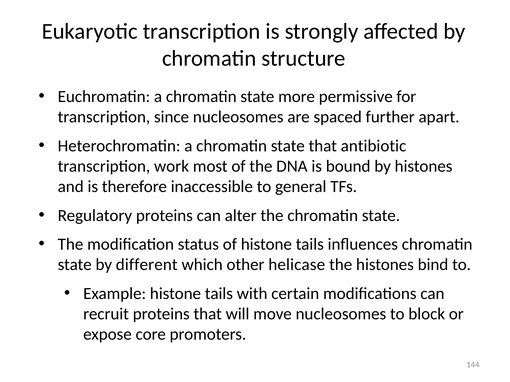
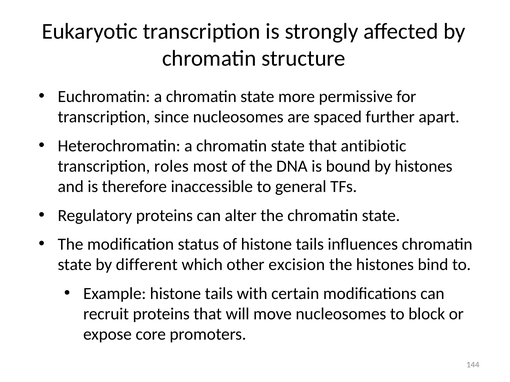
work: work -> roles
helicase: helicase -> excision
